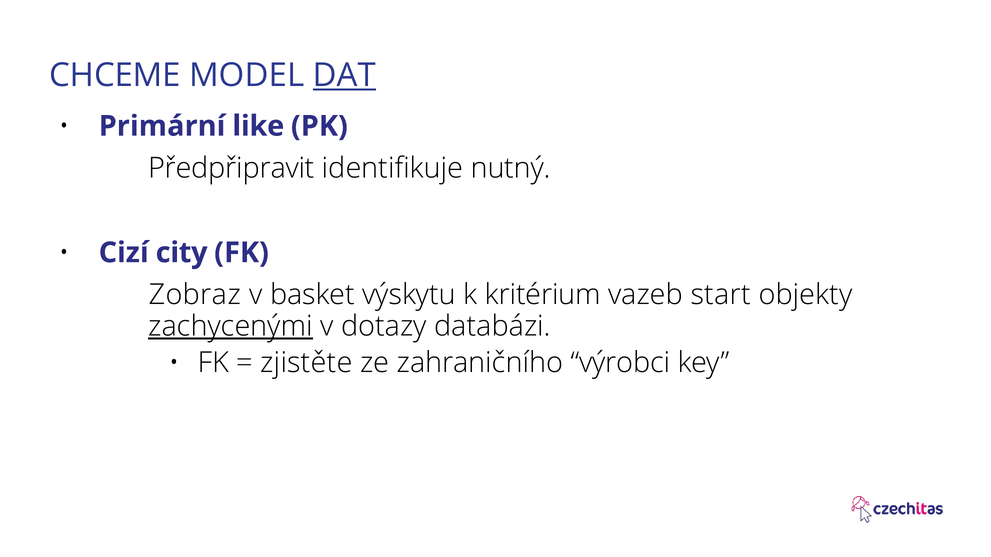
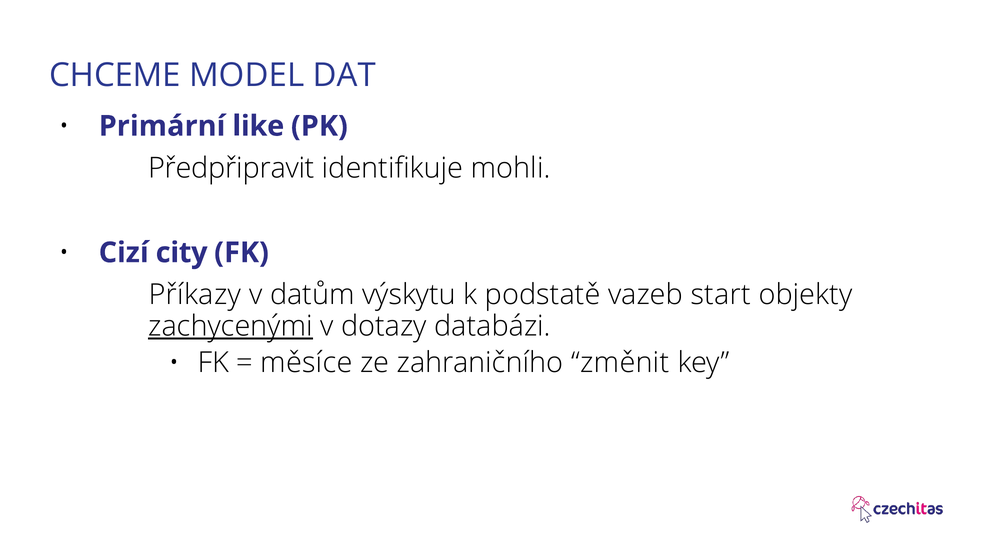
DAT underline: present -> none
nutný: nutný -> mohli
Zobraz: Zobraz -> Příkazy
basket: basket -> datům
kritérium: kritérium -> podstatě
zjistěte: zjistěte -> měsíce
výrobci: výrobci -> změnit
